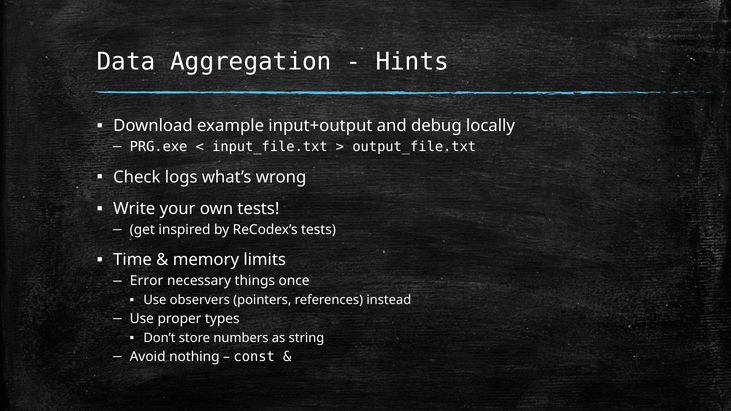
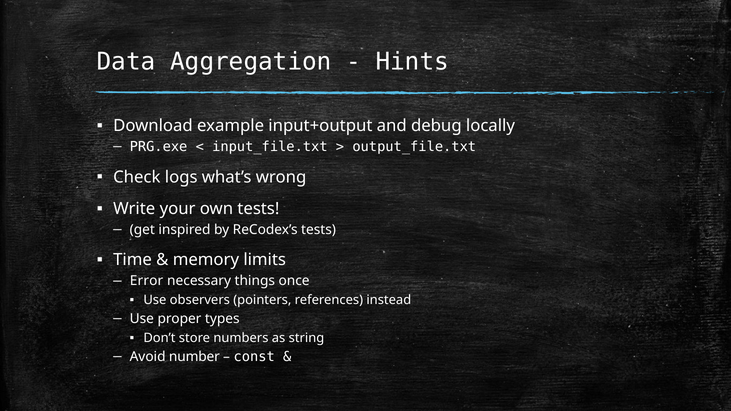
nothing: nothing -> number
